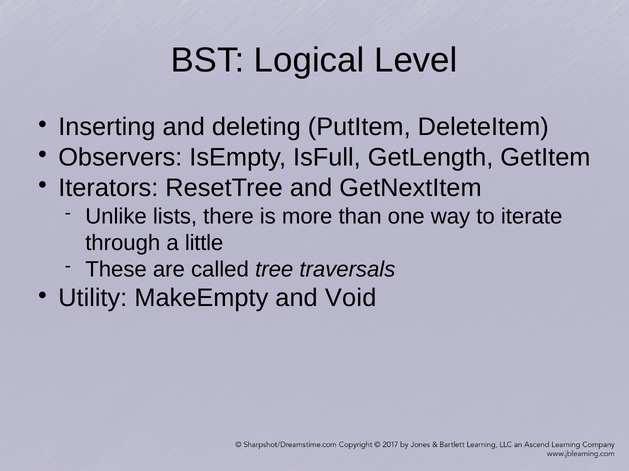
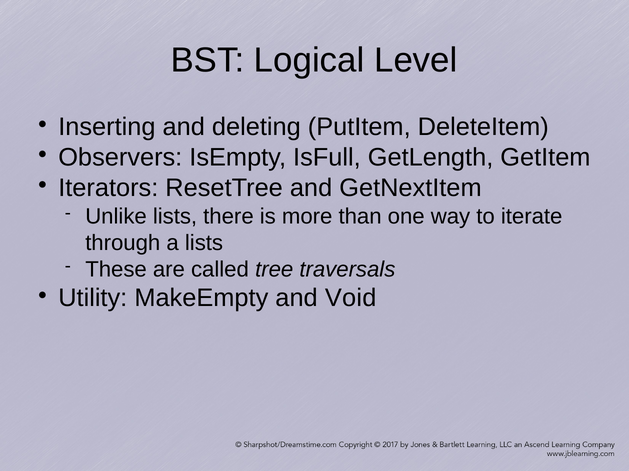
a little: little -> lists
